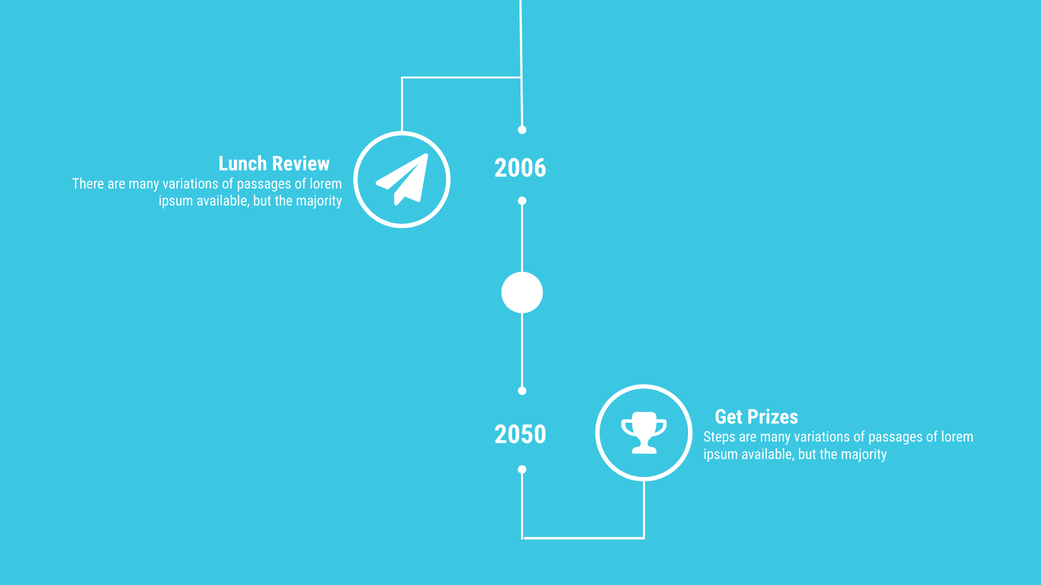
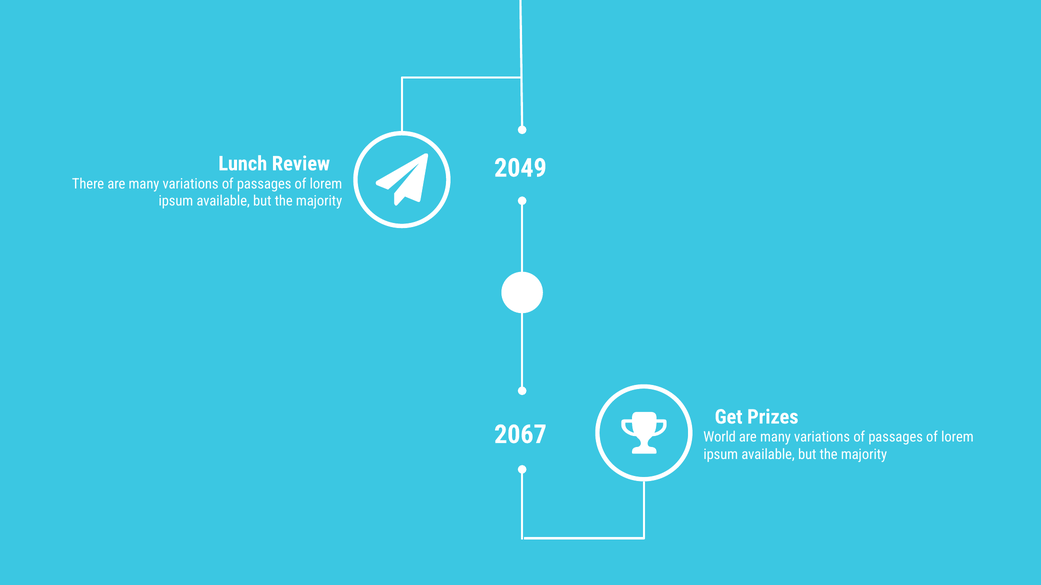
2006: 2006 -> 2049
2050: 2050 -> 2067
Steps: Steps -> World
